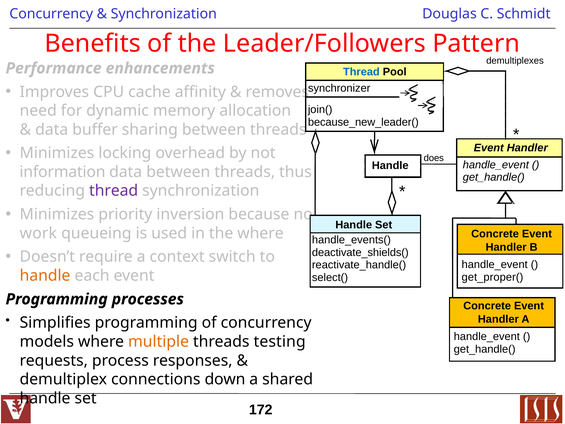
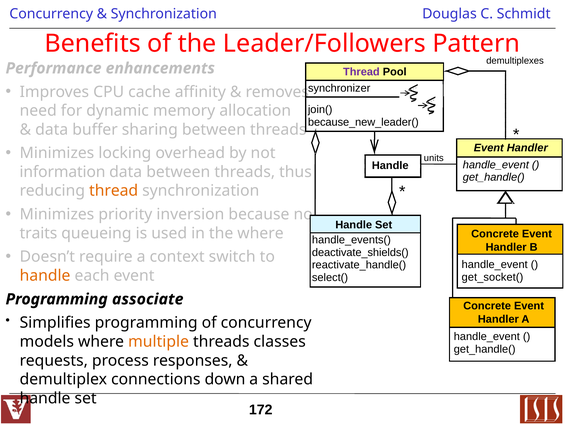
Thread at (361, 72) colour: blue -> purple
does: does -> units
thread at (114, 191) colour: purple -> orange
work: work -> traits
get_proper(: get_proper( -> get_socket(
processes: processes -> associate
testing: testing -> classes
